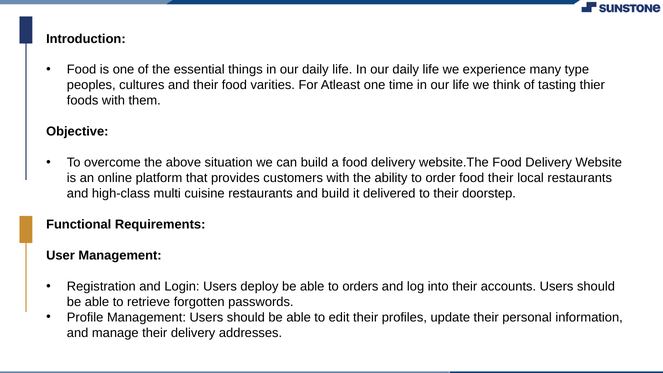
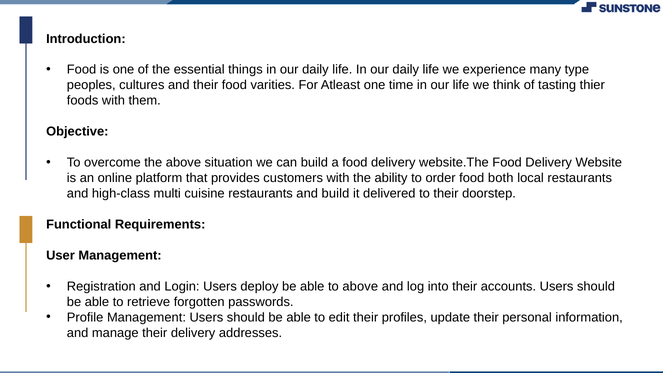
food their: their -> both
to orders: orders -> above
